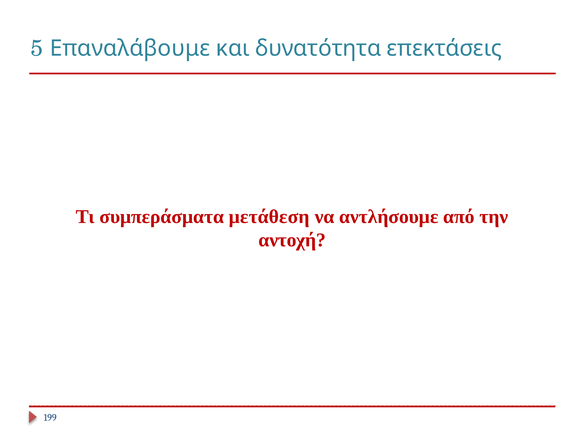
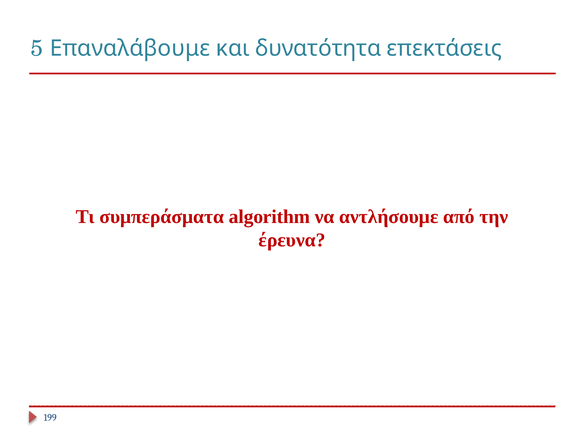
μετάθεση: μετάθεση -> algorithm
αντοχή: αντοχή -> έρευνα
